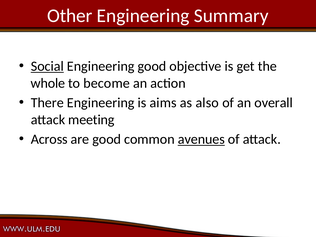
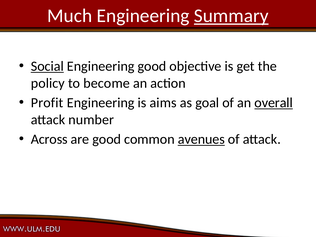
Other: Other -> Much
Summary underline: none -> present
whole: whole -> policy
There: There -> Profit
also: also -> goal
overall underline: none -> present
meeting: meeting -> number
